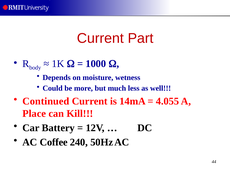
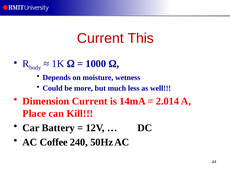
Part: Part -> This
Continued: Continued -> Dimension
4.055: 4.055 -> 2.014
